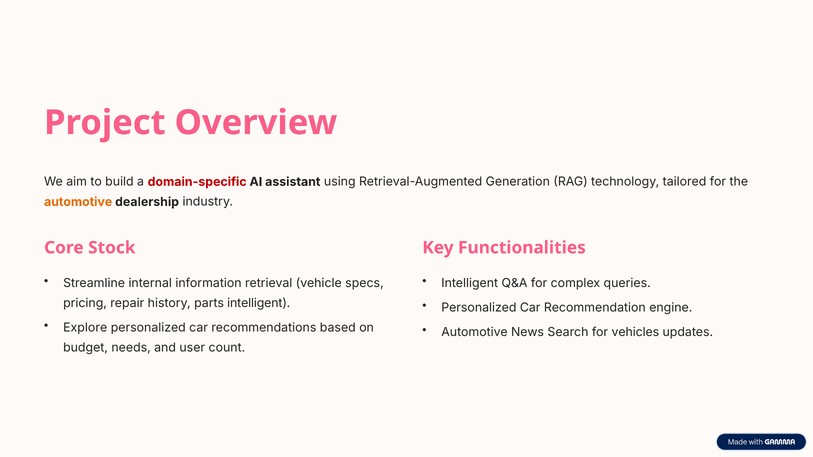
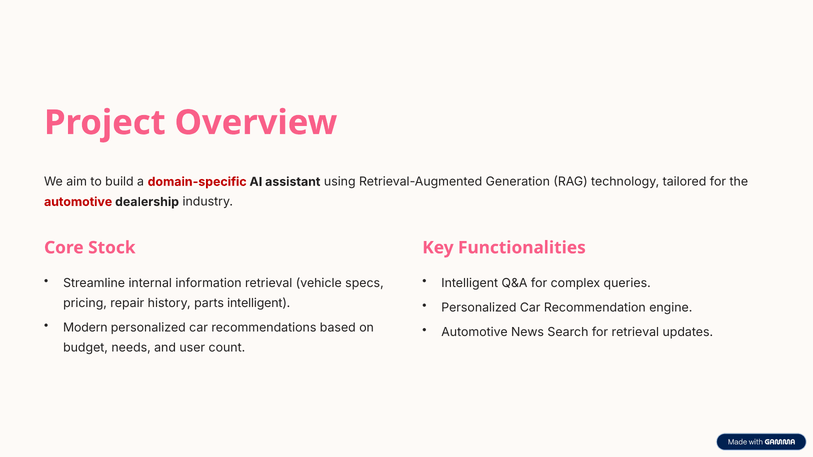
automotive at (78, 202) colour: orange -> red
Explore: Explore -> Modern
for vehicles: vehicles -> retrieval
